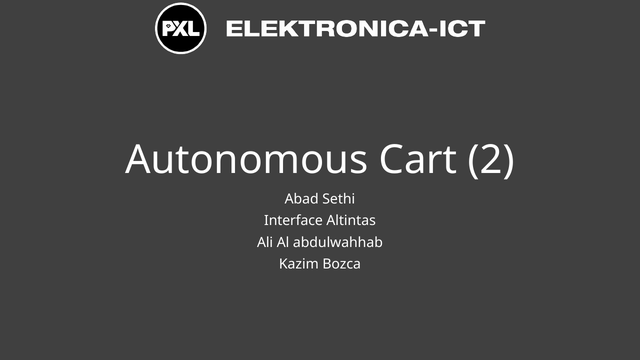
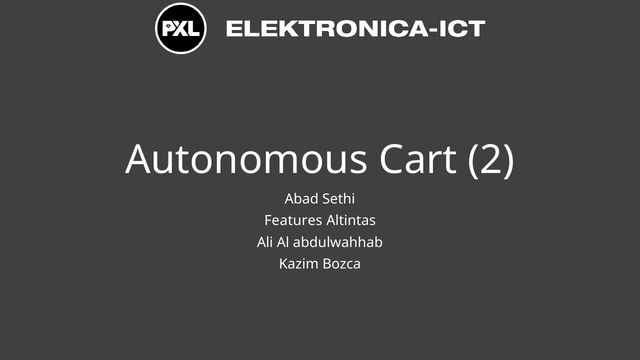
Interface: Interface -> Features
